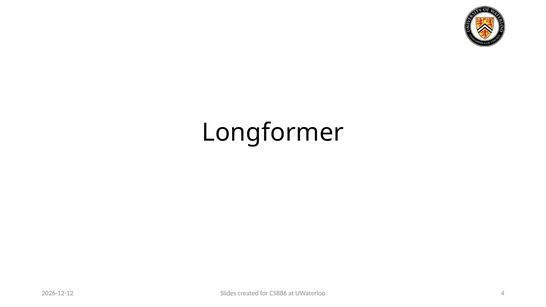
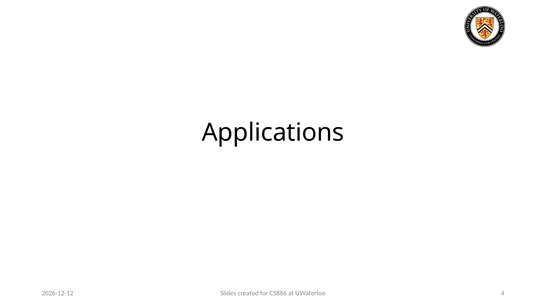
Longformer: Longformer -> Applications
